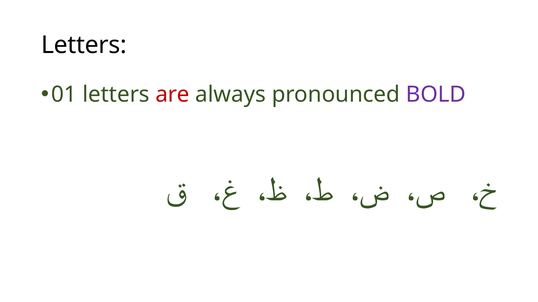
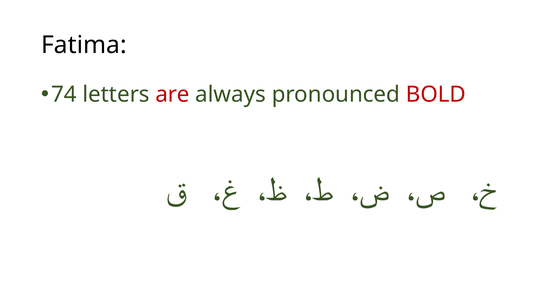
Letters at (84, 45): Letters -> Fatima
01: 01 -> 74
BOLD colour: purple -> red
